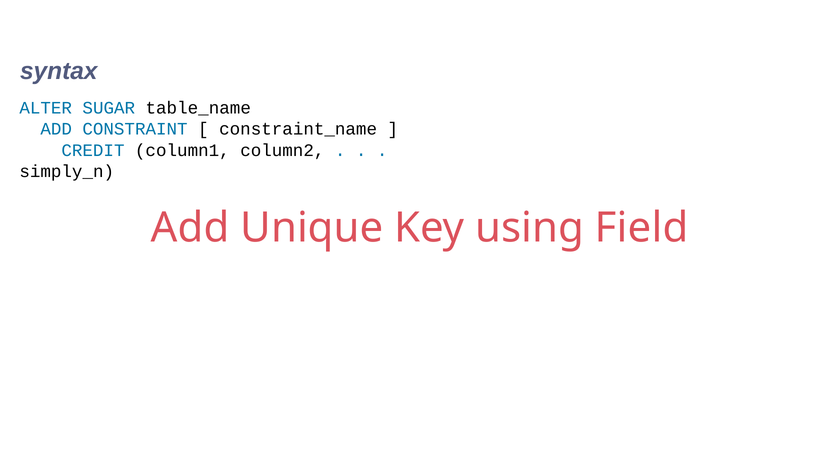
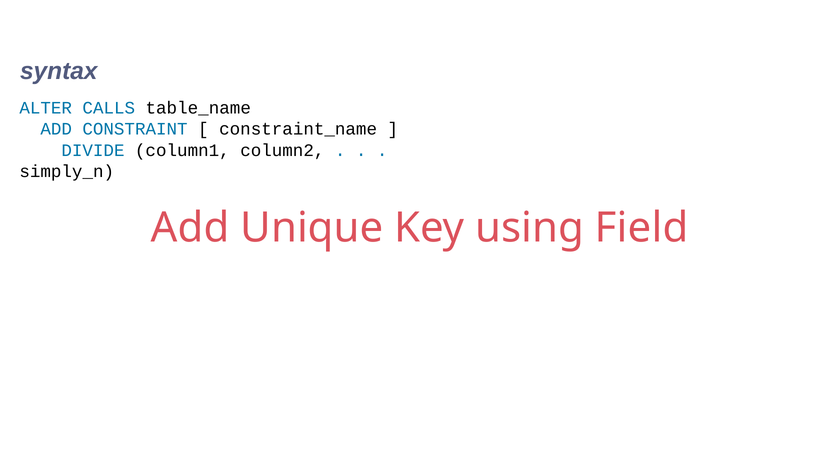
SUGAR: SUGAR -> CALLS
CREDIT: CREDIT -> DIVIDE
